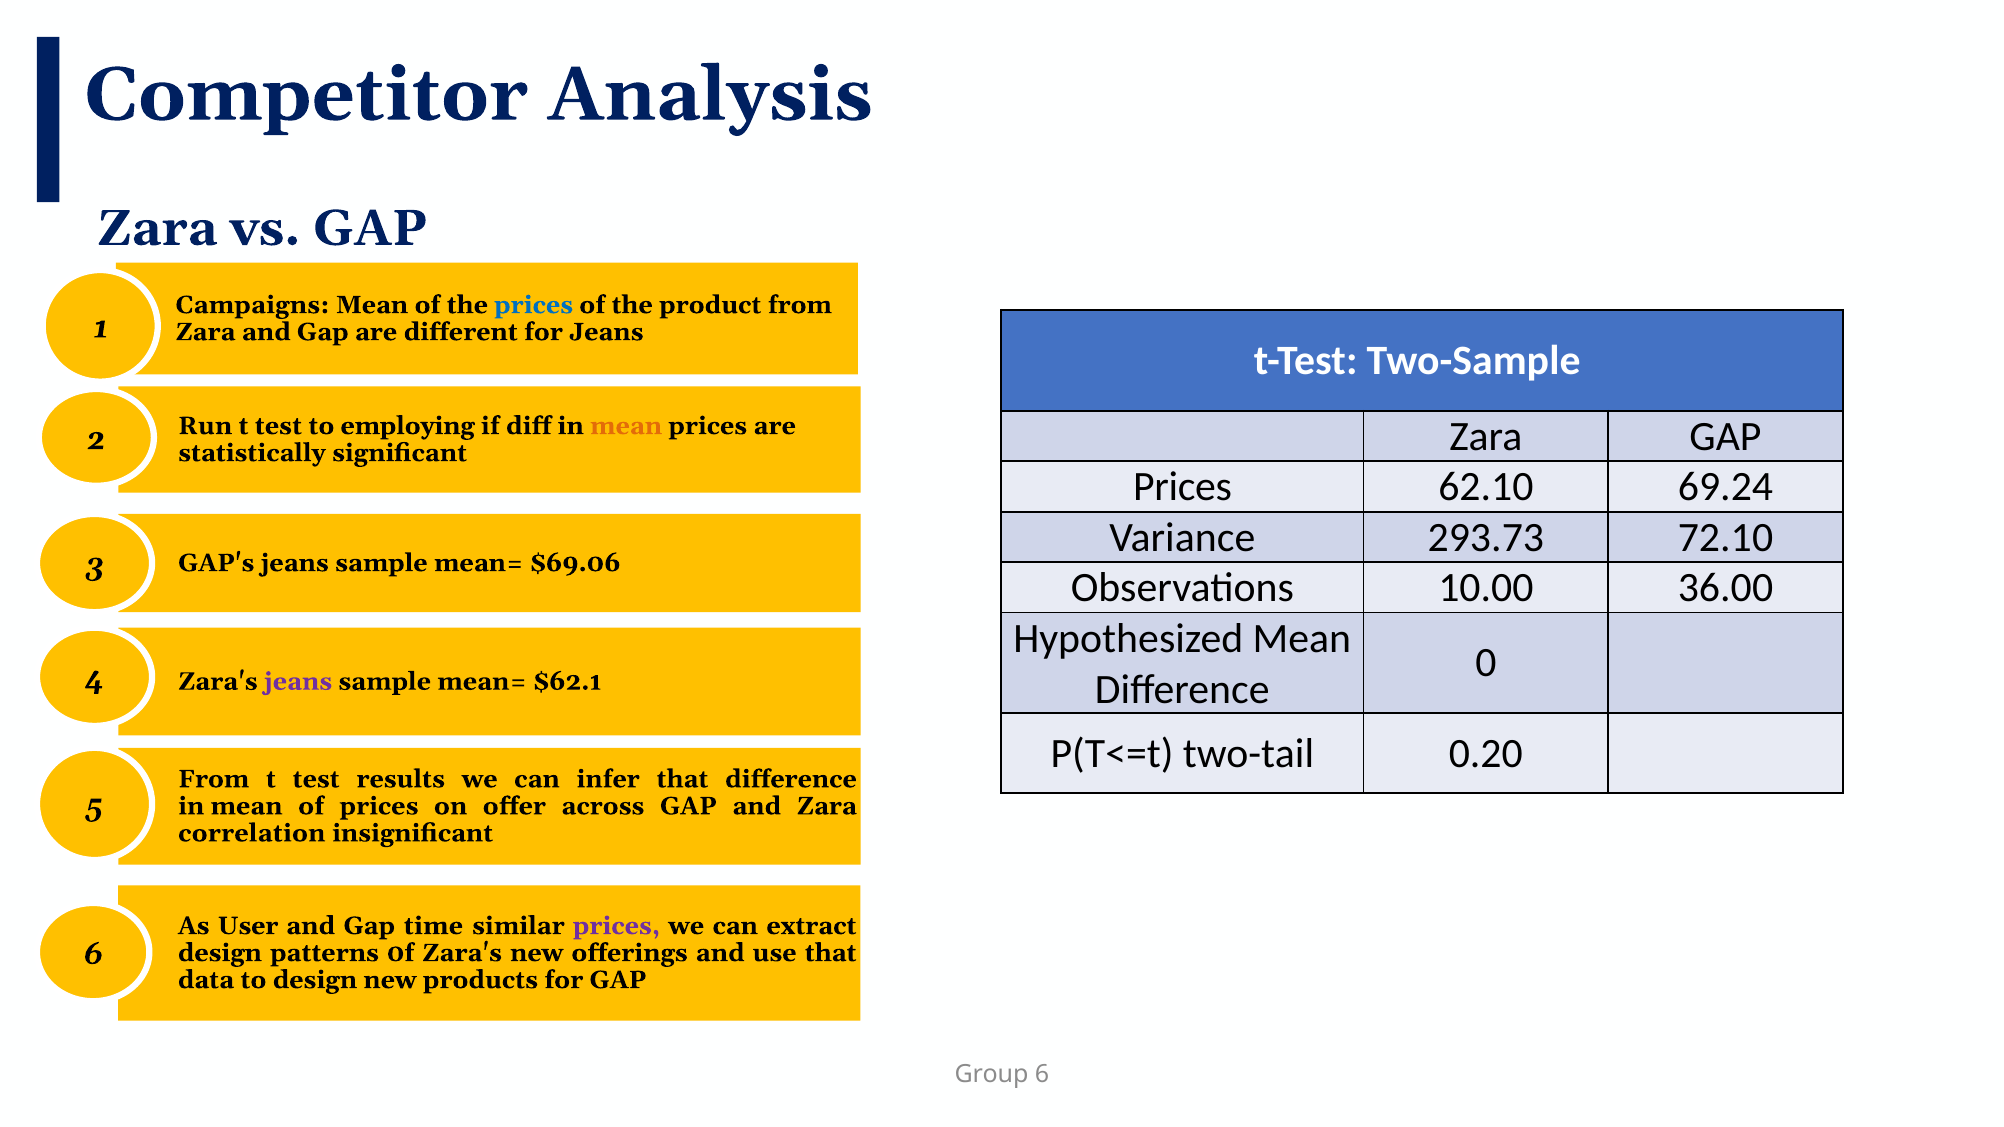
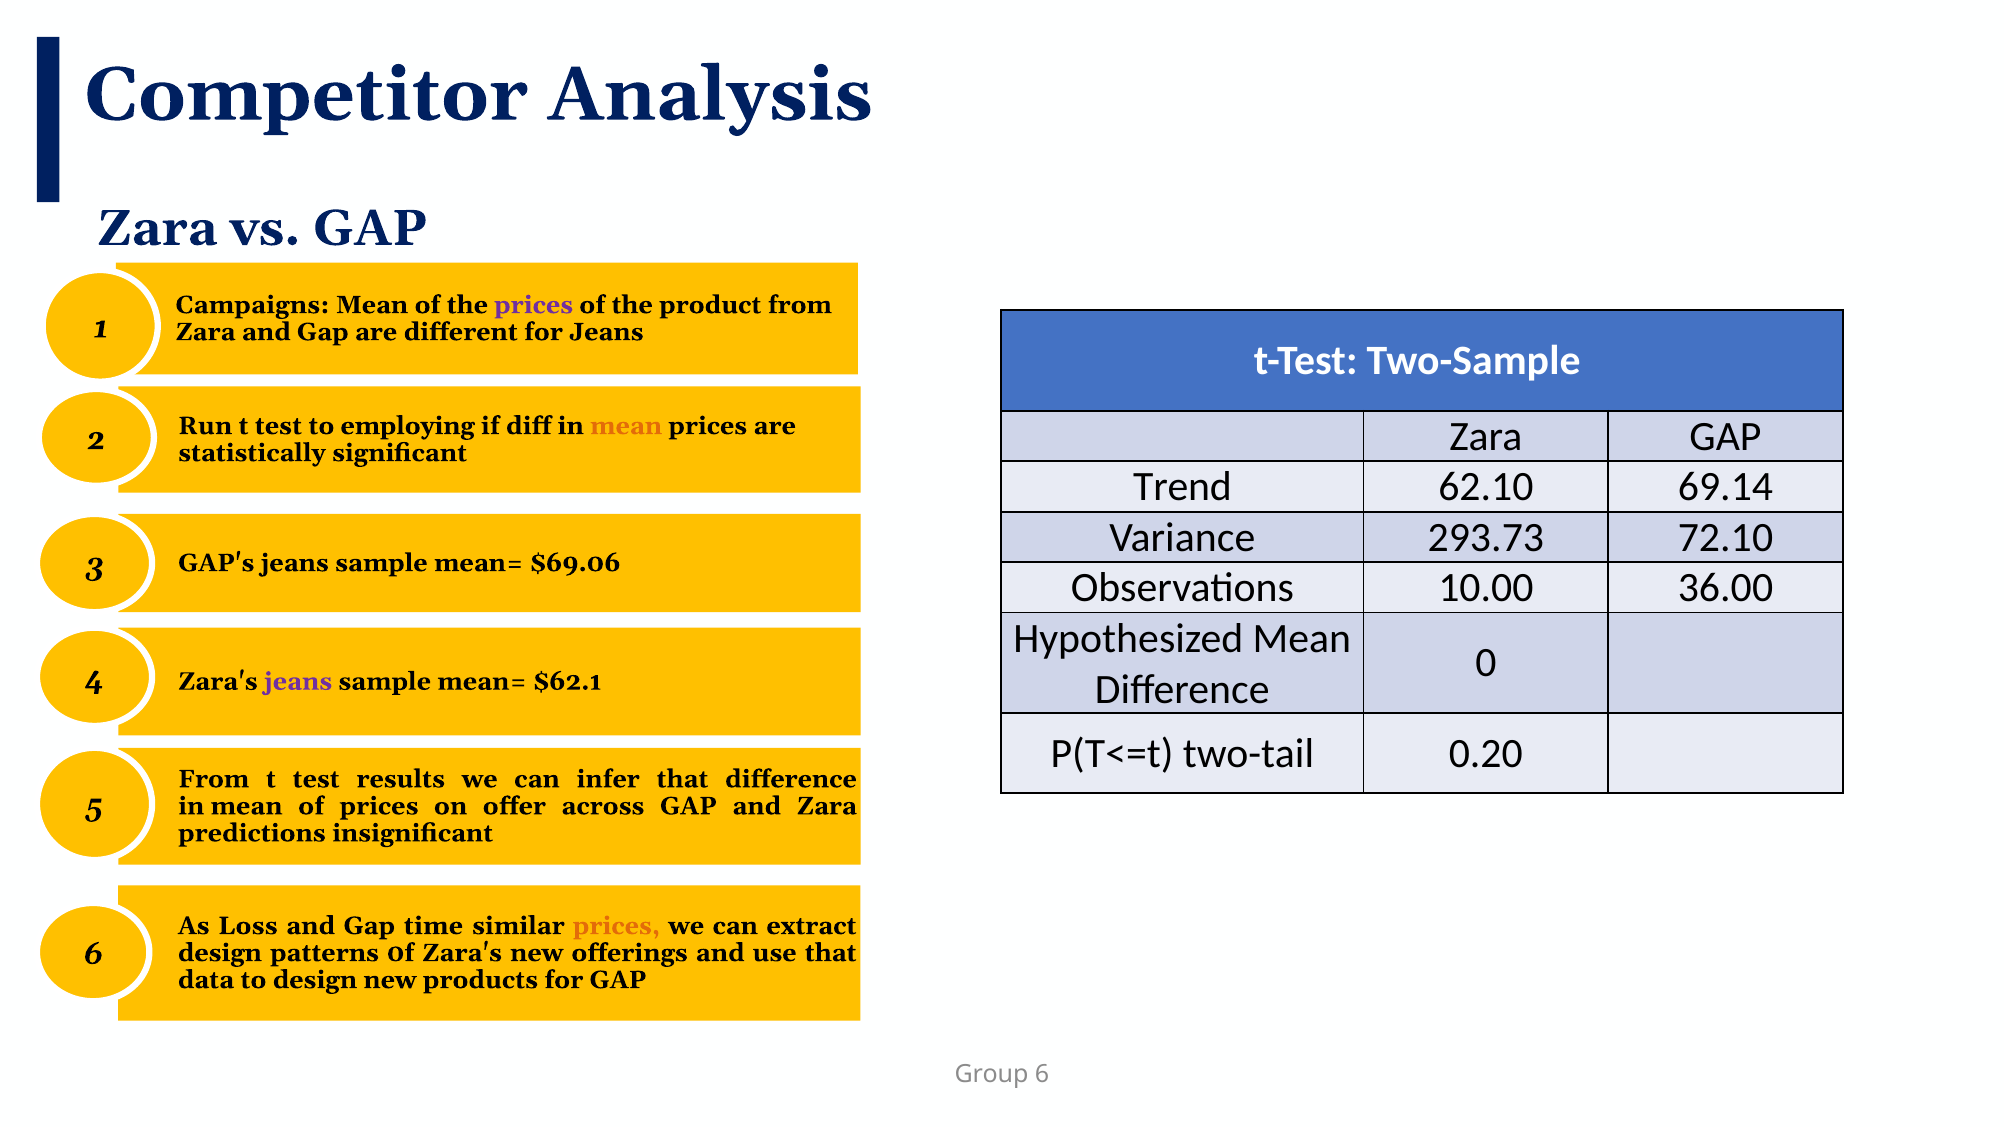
prices at (534, 305) colour: blue -> purple
Prices at (1183, 487): Prices -> Trend
69.24: 69.24 -> 69.14
correlation: correlation -> predictions
User: User -> Loss
prices at (616, 926) colour: purple -> orange
